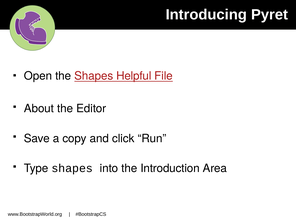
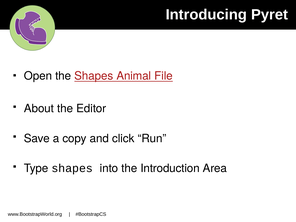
Helpful: Helpful -> Animal
